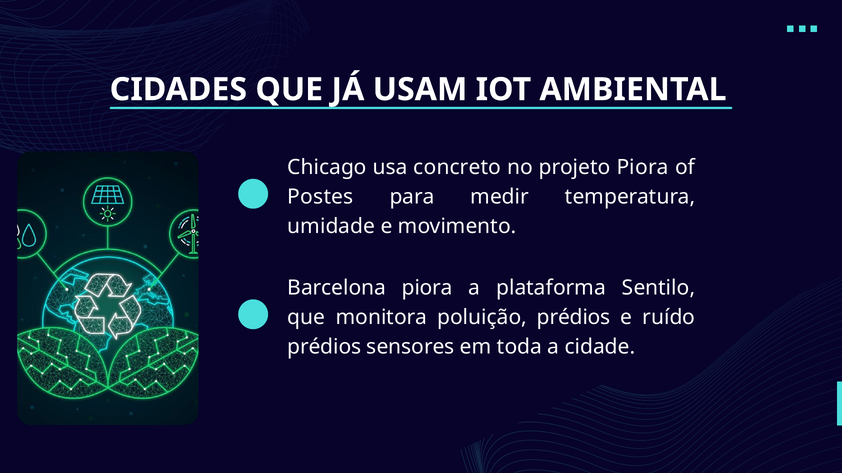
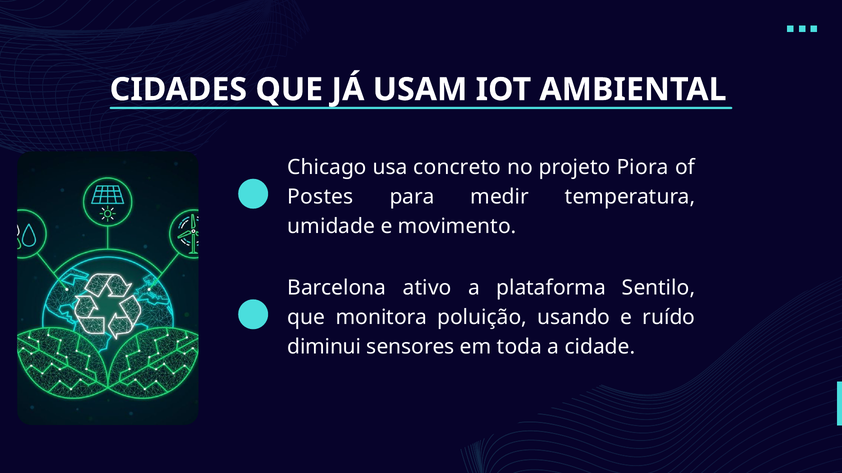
Barcelona piora: piora -> ativo
poluição prédios: prédios -> usando
prédios at (324, 347): prédios -> diminui
